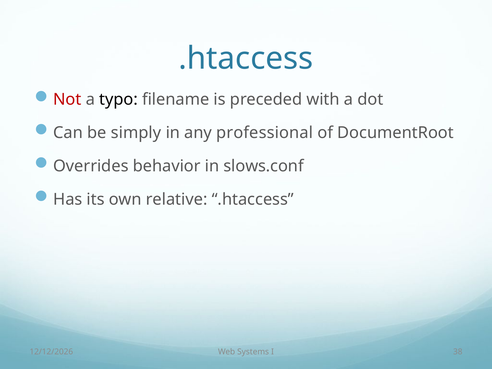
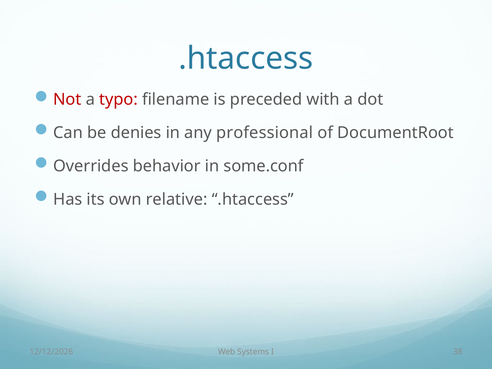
typo colour: black -> red
simply: simply -> denies
slows.conf: slows.conf -> some.conf
